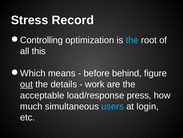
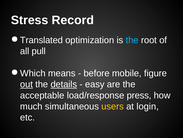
Controlling: Controlling -> Translated
this: this -> pull
behind: behind -> mobile
details underline: none -> present
work: work -> easy
users colour: light blue -> yellow
